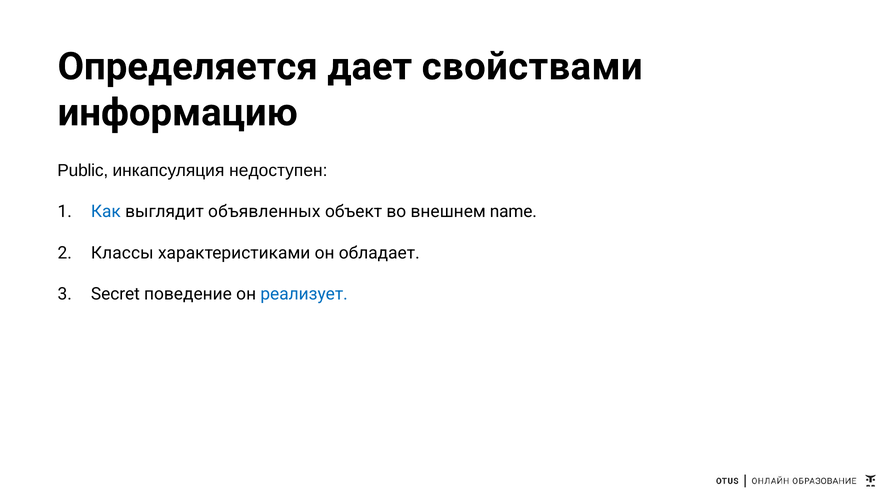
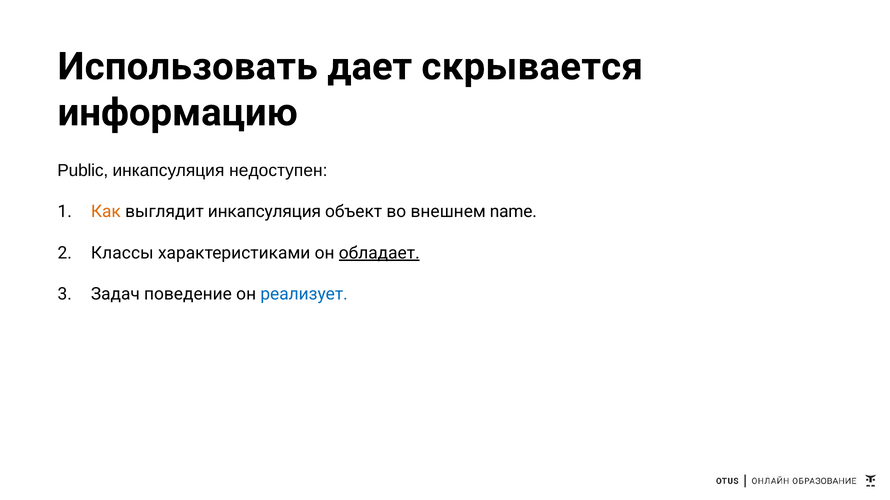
Определяется: Определяется -> Использовать
свойствами: свойствами -> скрывается
Как colour: blue -> orange
выглядит объявленных: объявленных -> инкапсуляция
обладает underline: none -> present
Secret: Secret -> Задач
